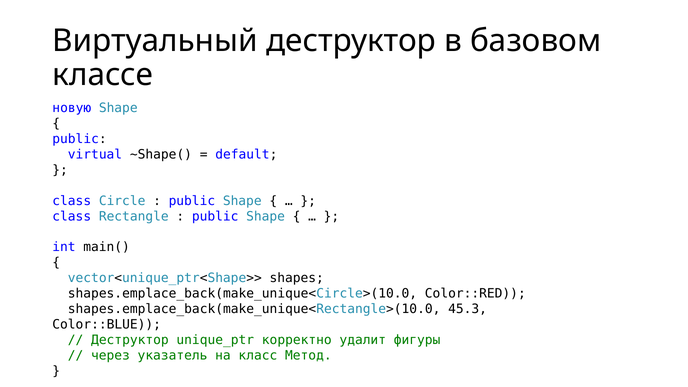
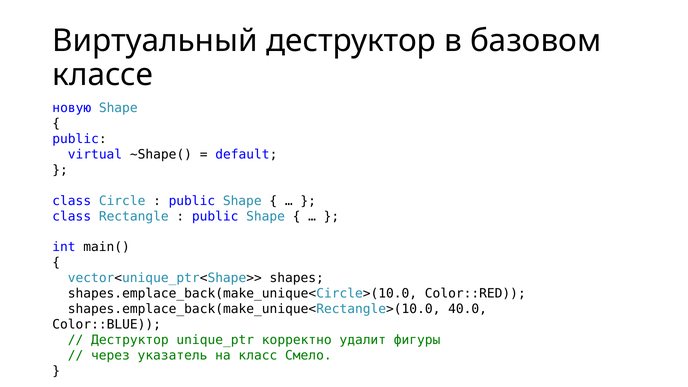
45.3: 45.3 -> 40.0
Метод: Метод -> Смело
